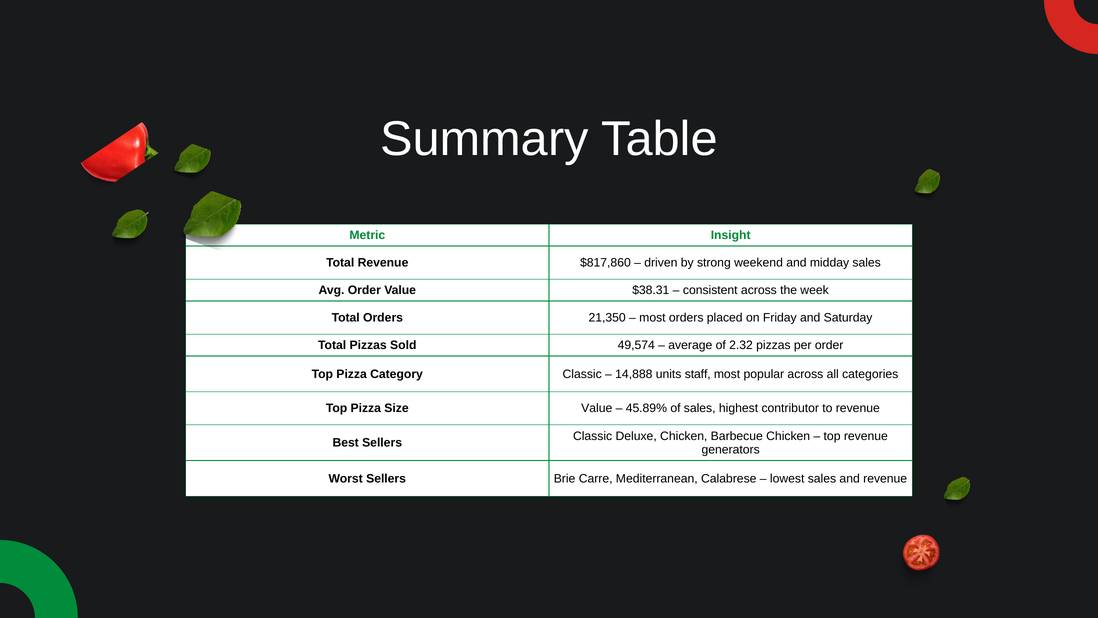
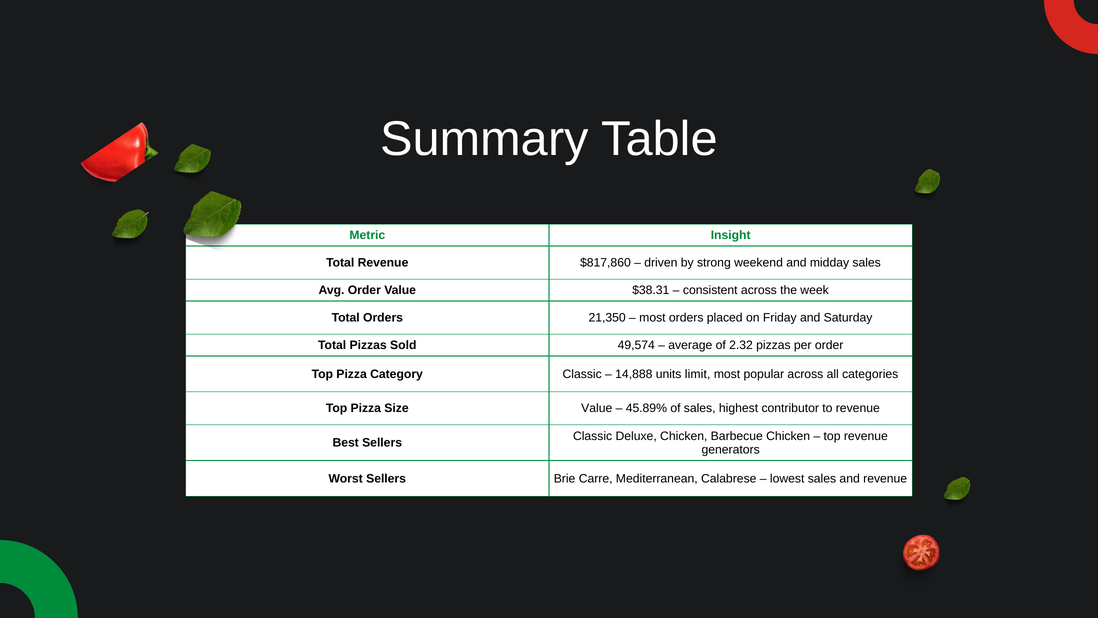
staff: staff -> limit
